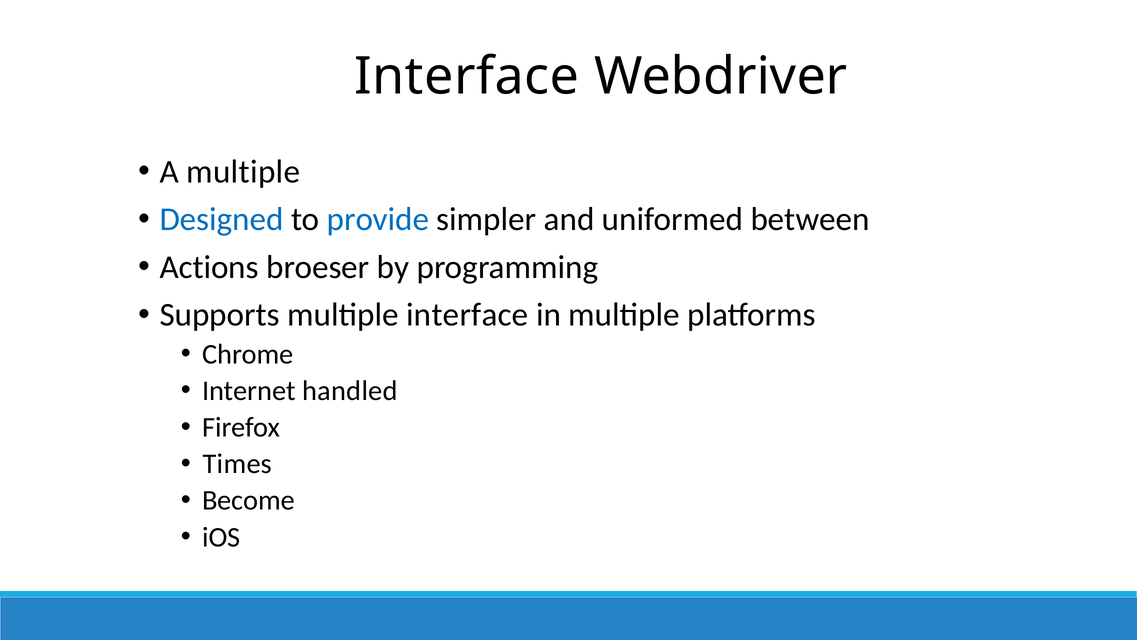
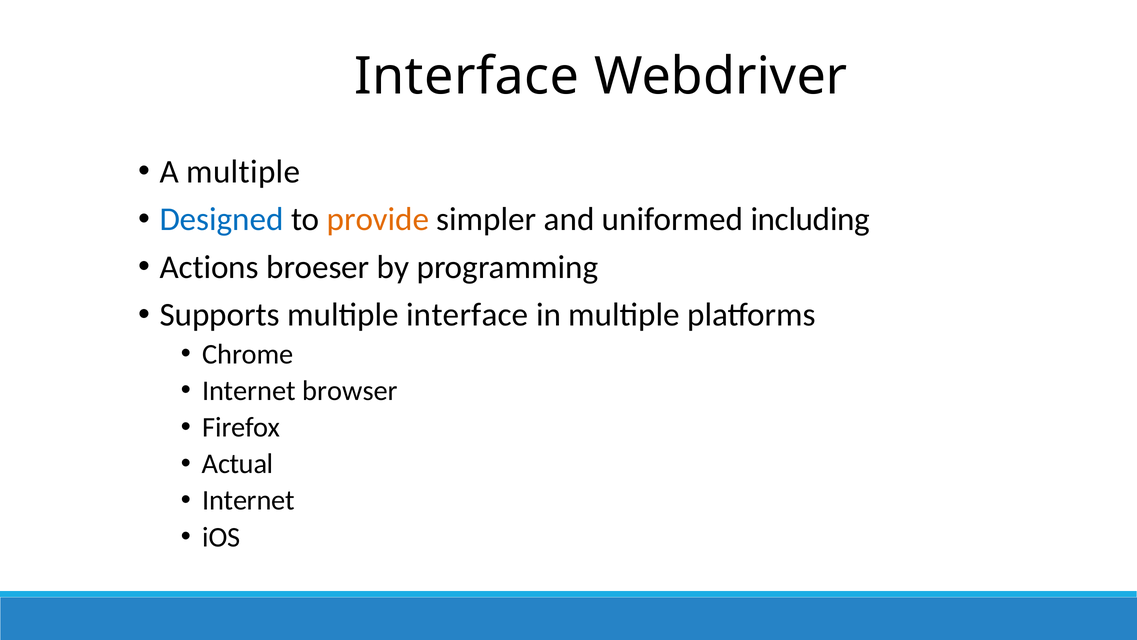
provide colour: blue -> orange
between: between -> including
handled: handled -> browser
Times: Times -> Actual
Become at (248, 500): Become -> Internet
